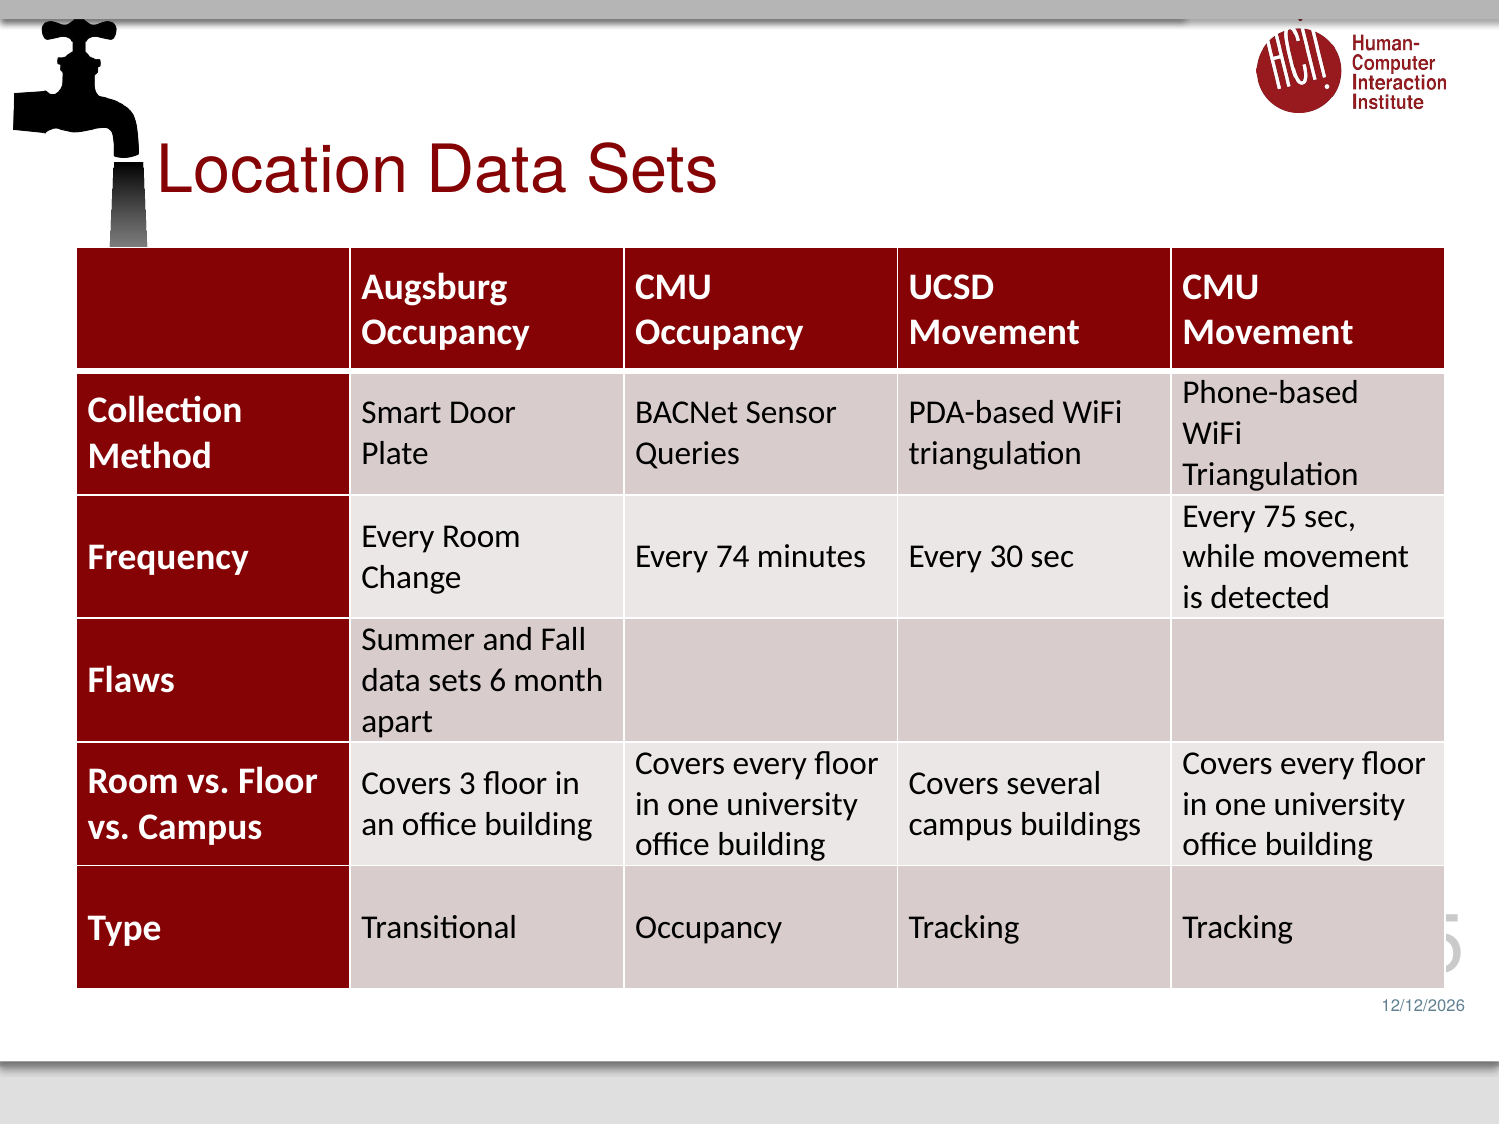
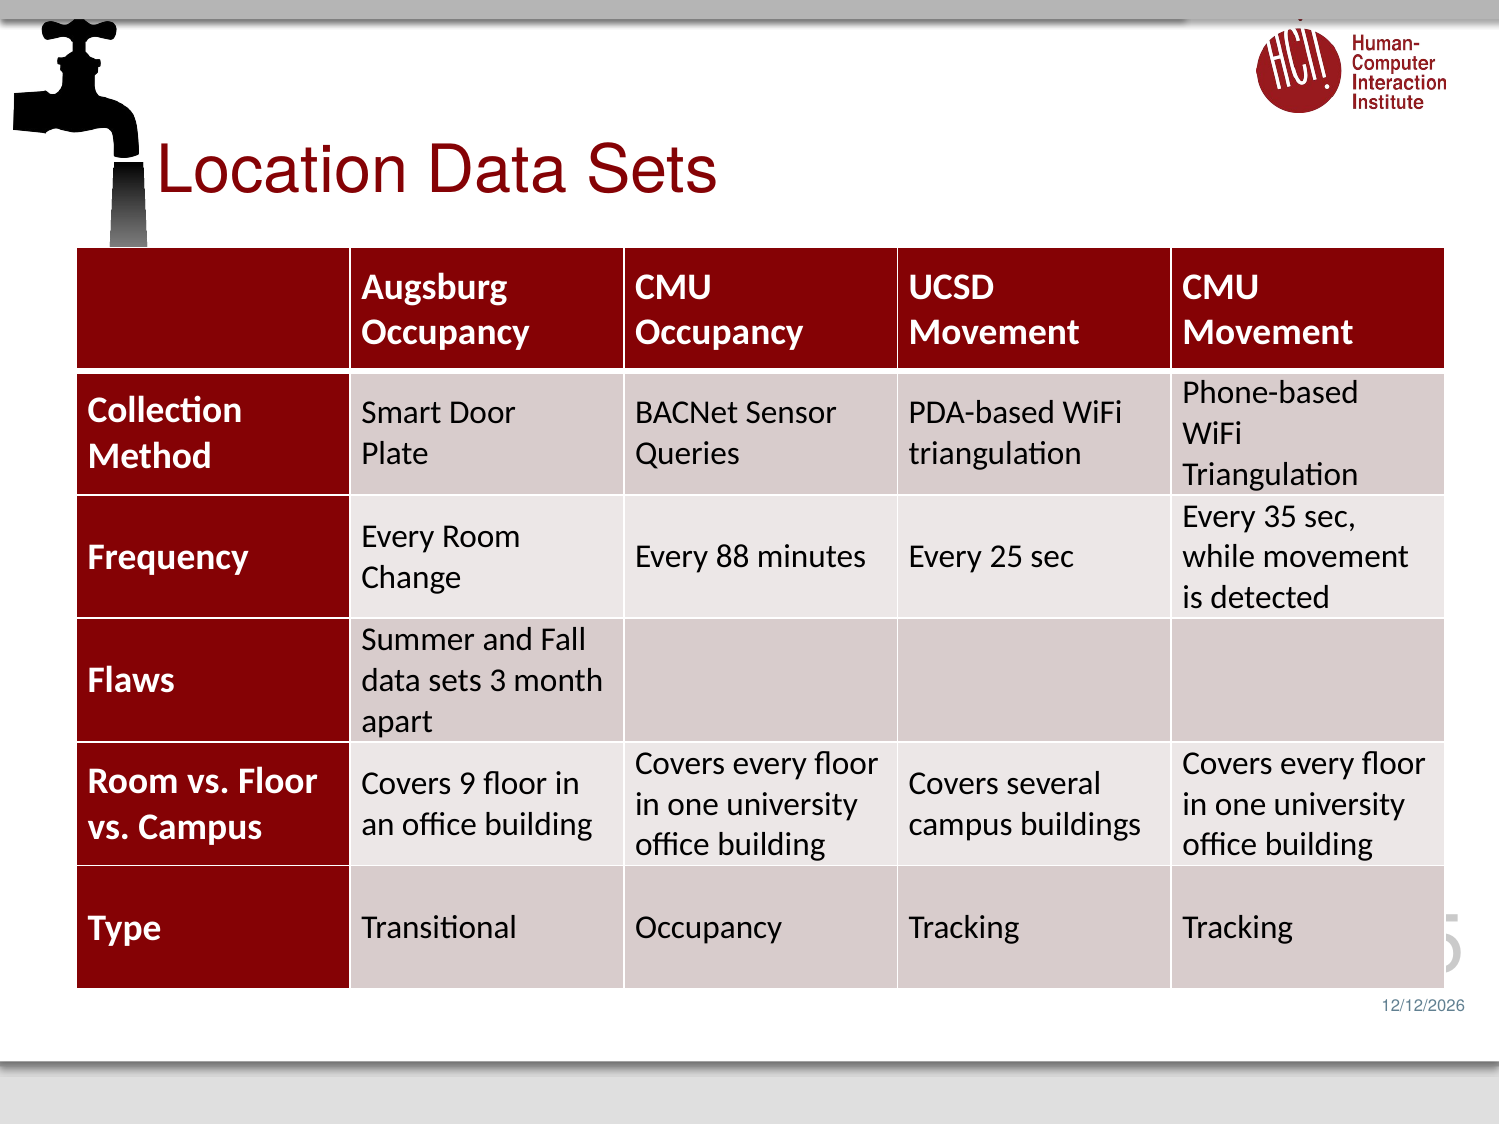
75: 75 -> 35
74: 74 -> 88
30: 30 -> 25
6: 6 -> 3
3: 3 -> 9
